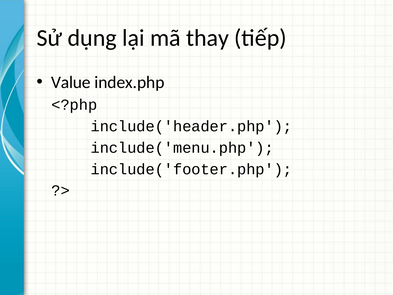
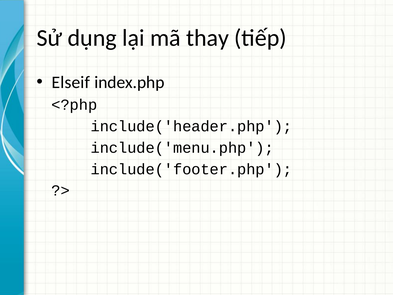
Value: Value -> Elseif
